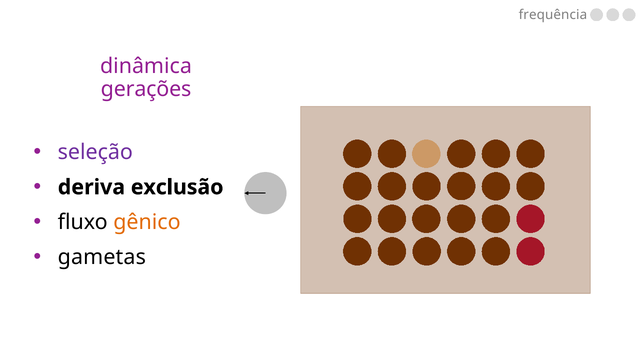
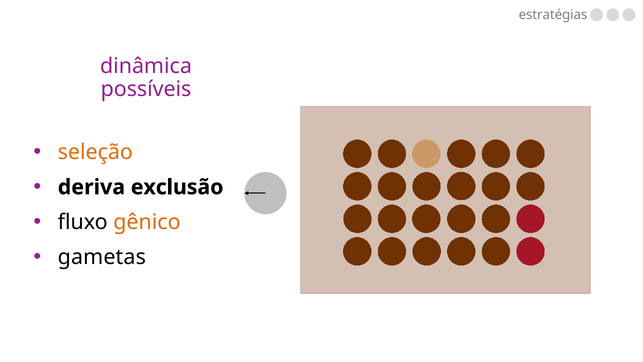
frequência: frequência -> estratégias
gerações: gerações -> possíveis
seleção colour: purple -> orange
